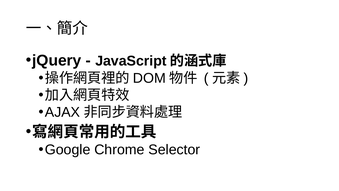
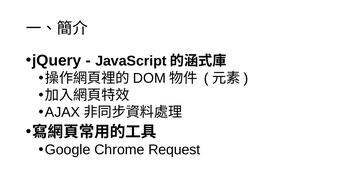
Selector: Selector -> Request
